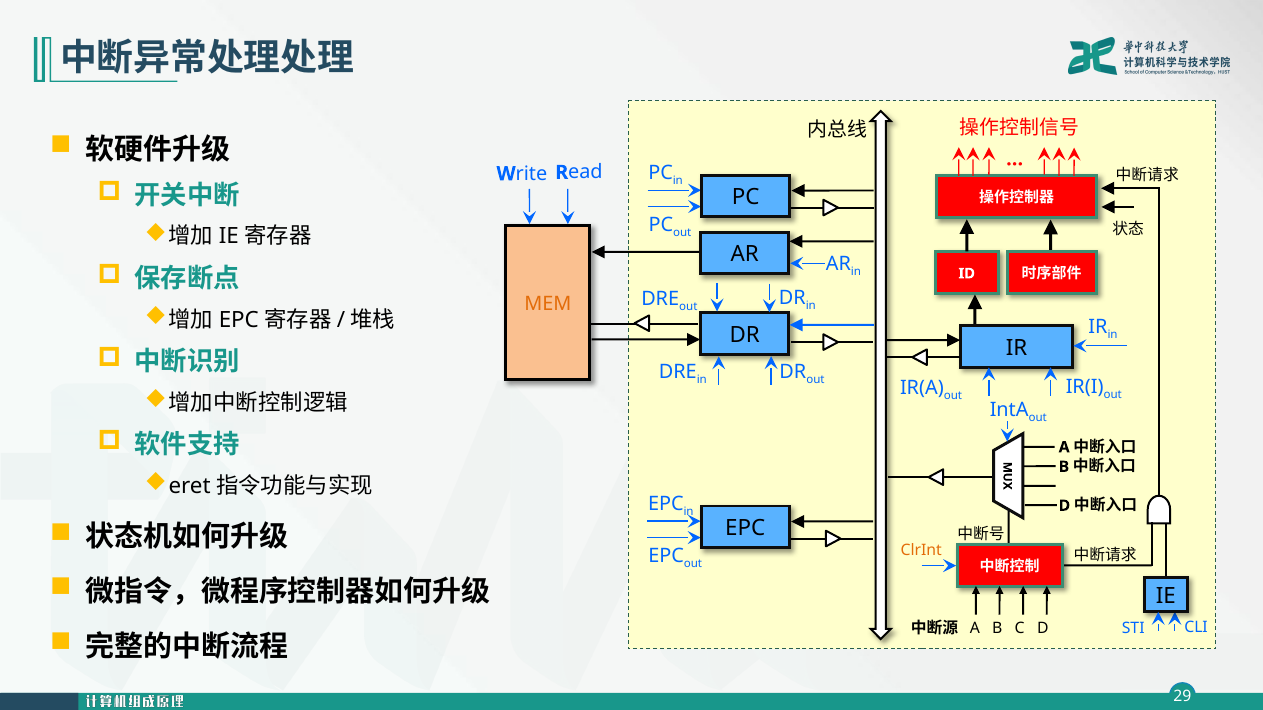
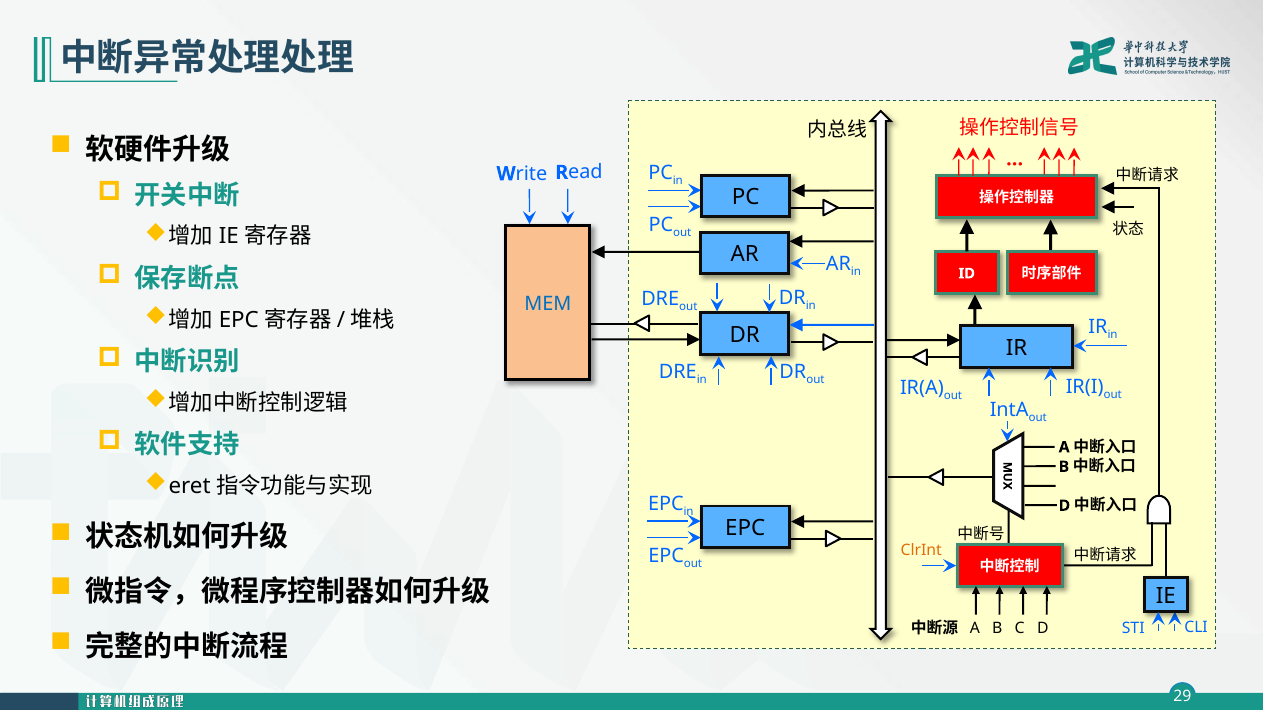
MEM colour: orange -> blue
